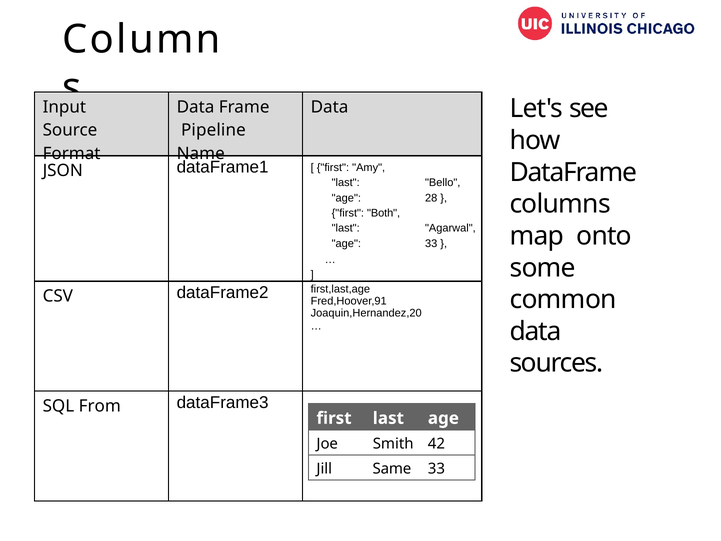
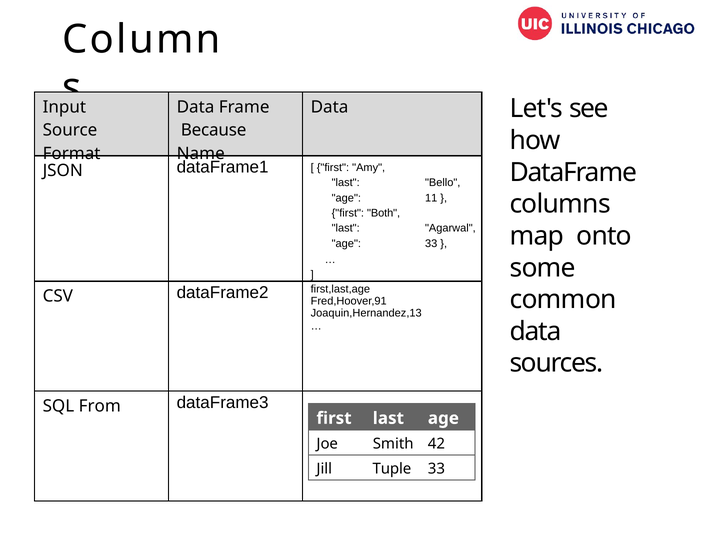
Pipeline: Pipeline -> Because
28: 28 -> 11
Joaquin,Hernandez,20: Joaquin,Hernandez,20 -> Joaquin,Hernandez,13
Same: Same -> Tuple
